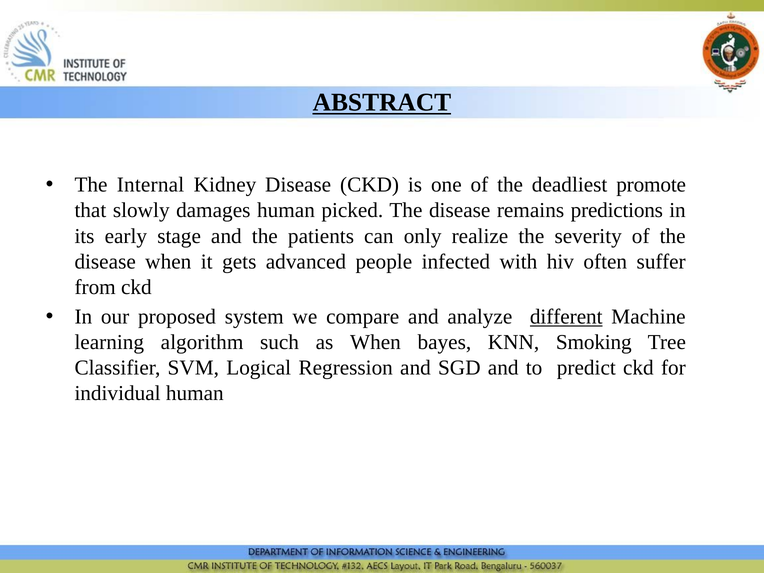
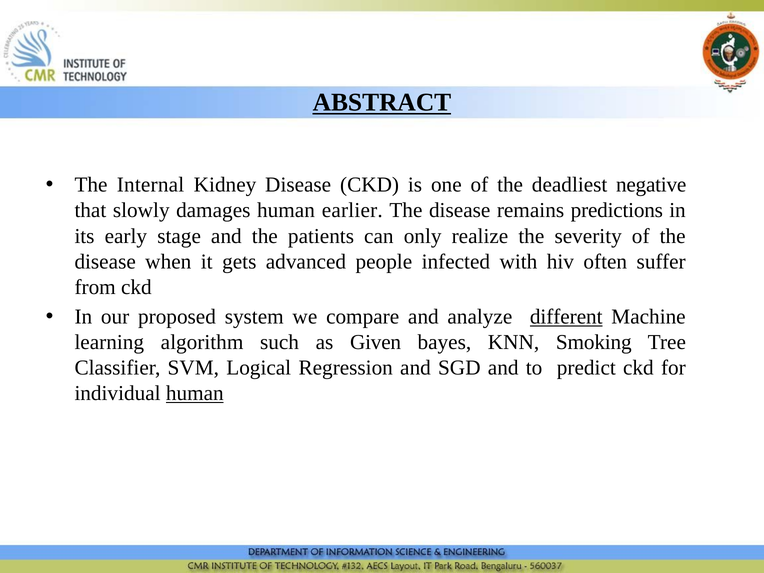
promote: promote -> negative
picked: picked -> earlier
as When: When -> Given
human at (195, 393) underline: none -> present
